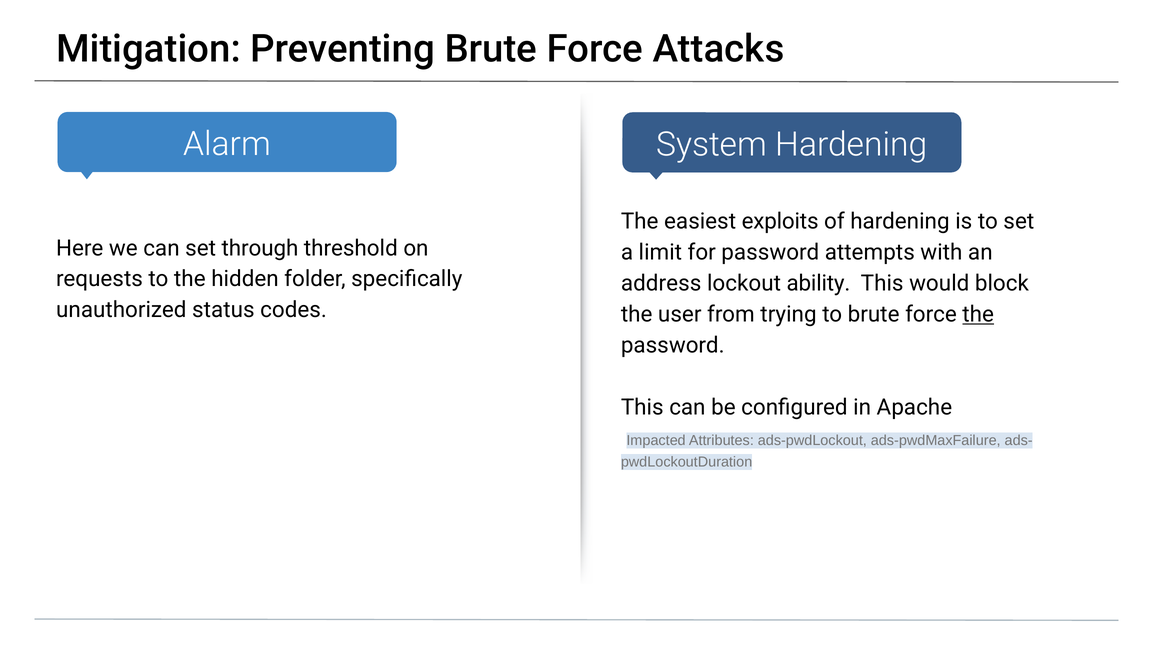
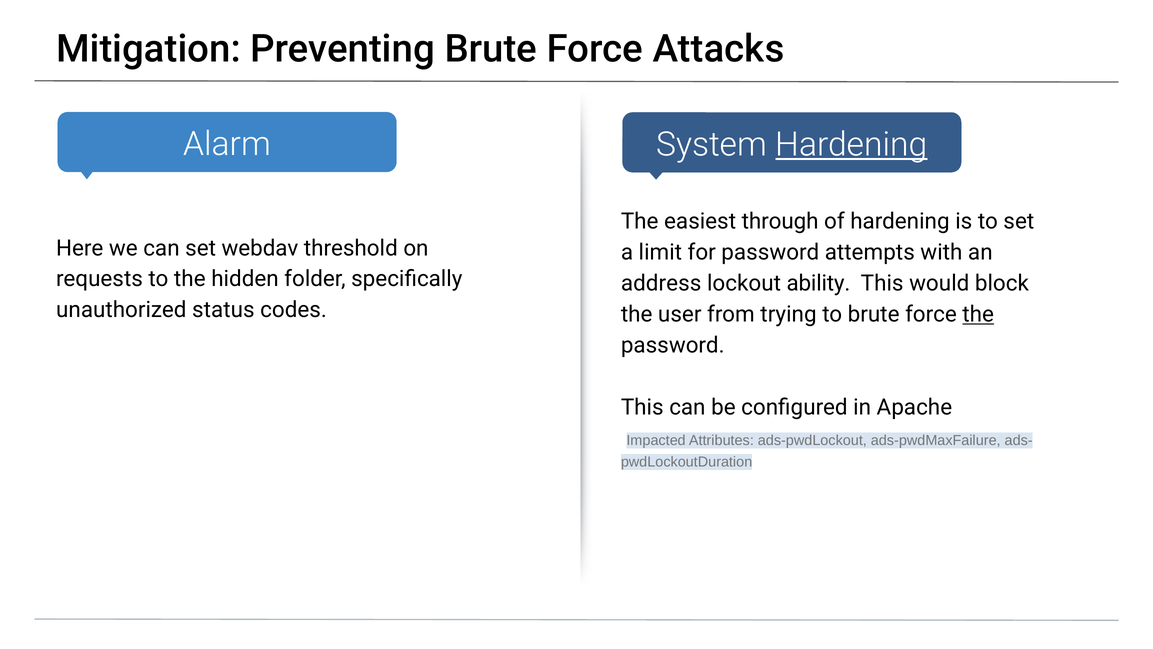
Hardening at (851, 145) underline: none -> present
exploits: exploits -> through
through: through -> webdav
